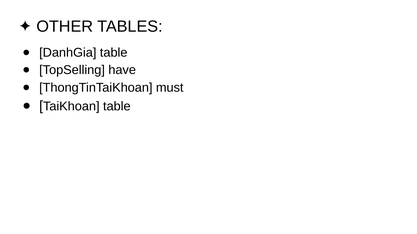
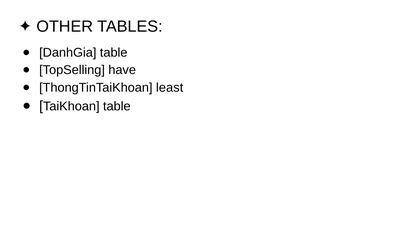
must: must -> least
